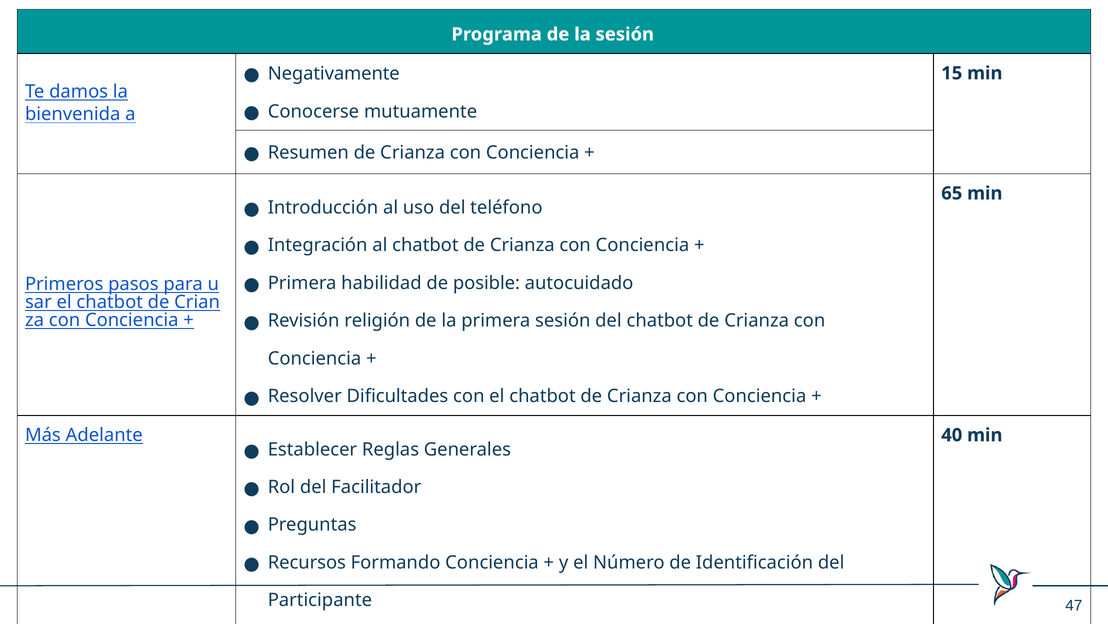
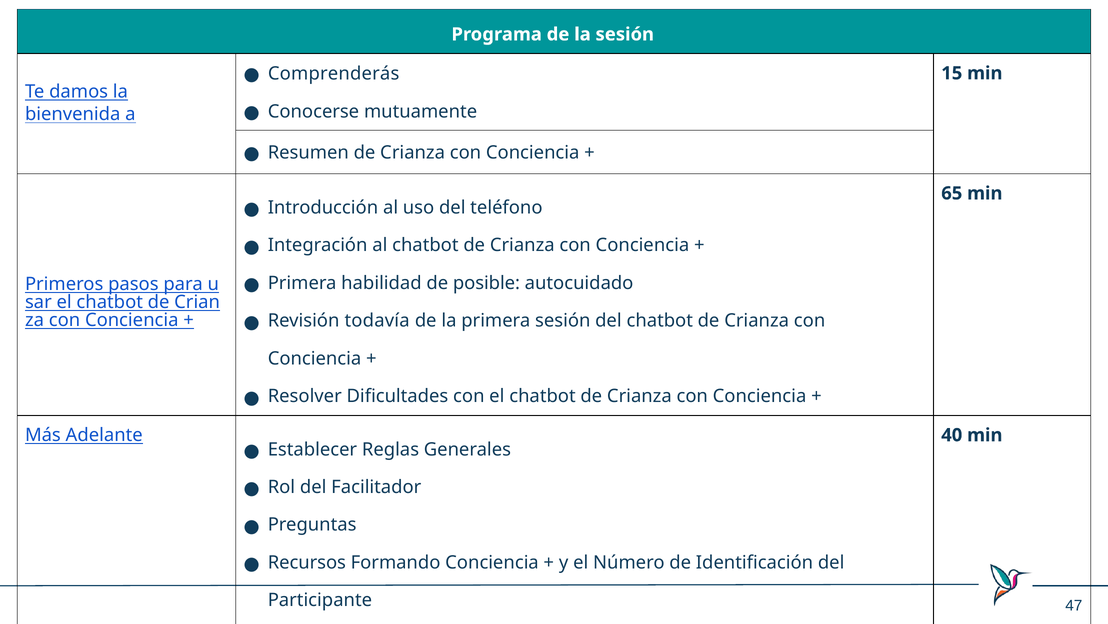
Negativamente: Negativamente -> Comprenderás
religión: religión -> todavía
